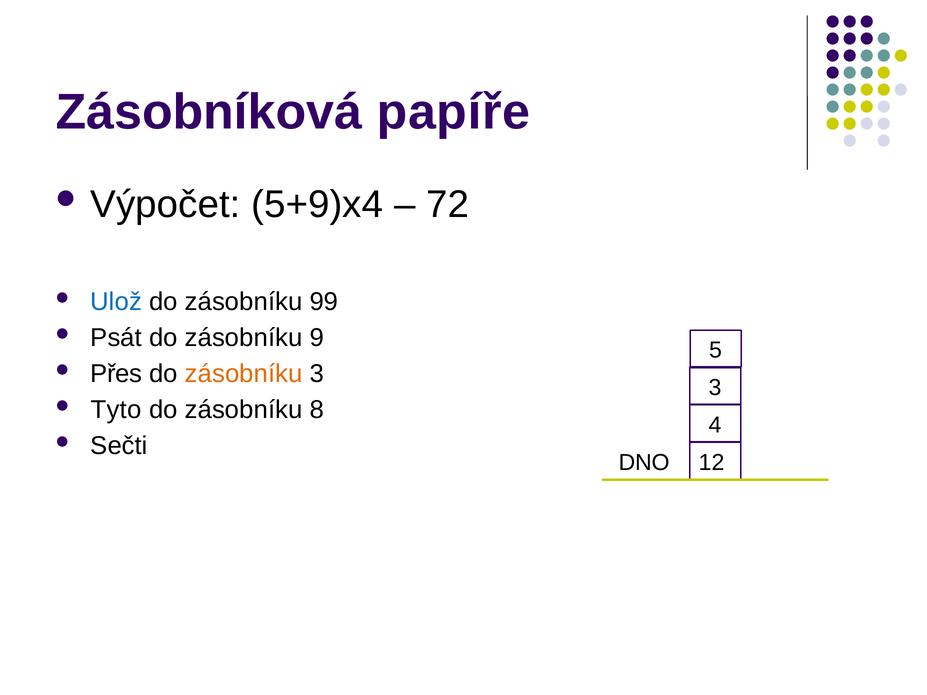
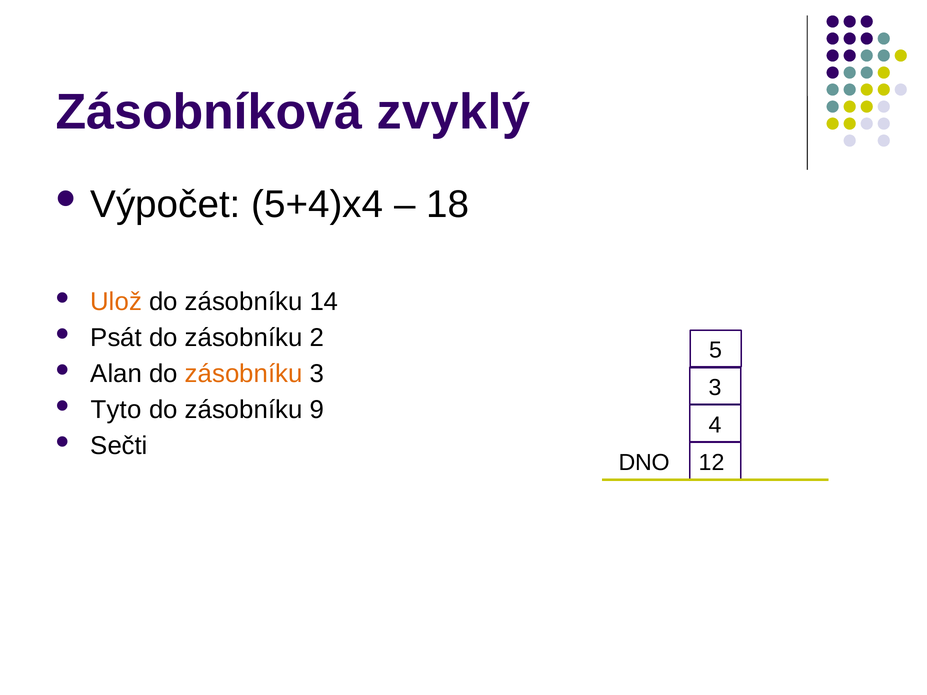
papíře: papíře -> zvyklý
5+9)x4: 5+9)x4 -> 5+4)x4
72: 72 -> 18
Ulož colour: blue -> orange
99: 99 -> 14
9: 9 -> 2
Přes: Přes -> Alan
8: 8 -> 9
